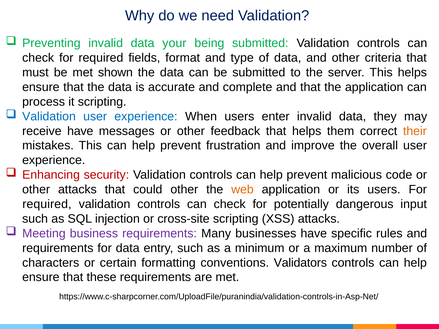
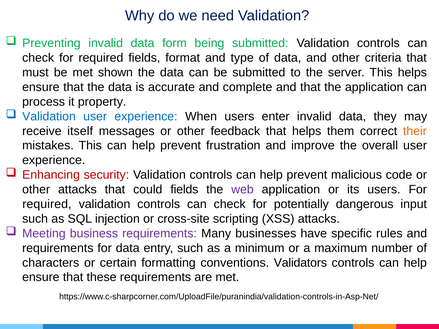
your: your -> form
it scripting: scripting -> property
receive have: have -> itself
could other: other -> fields
web colour: orange -> purple
